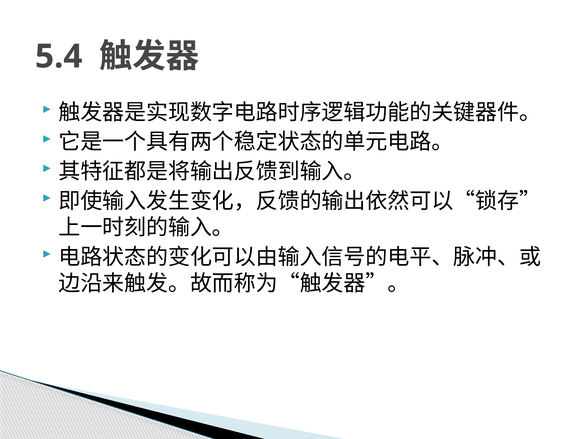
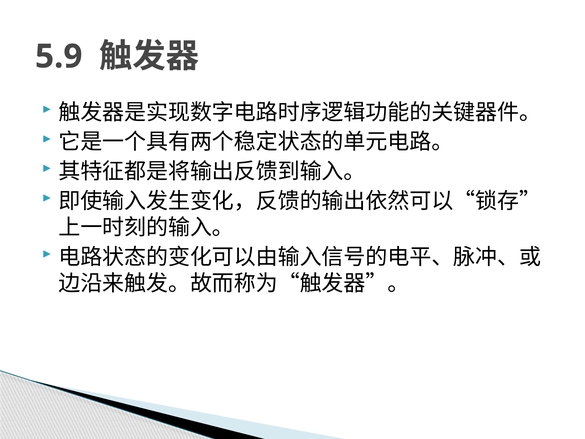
5.4: 5.4 -> 5.9
